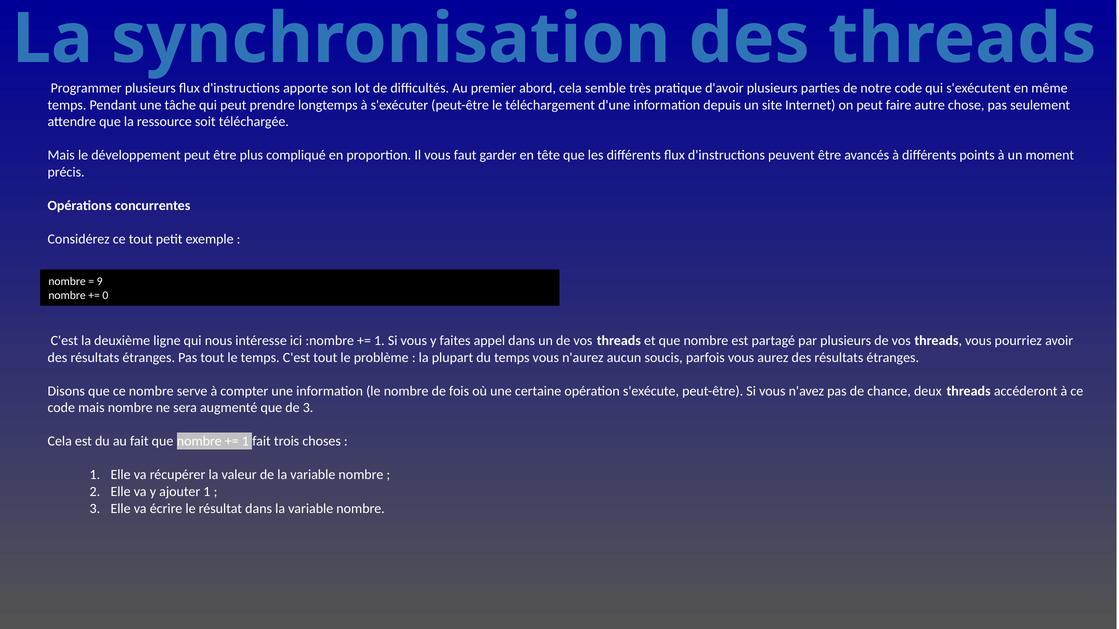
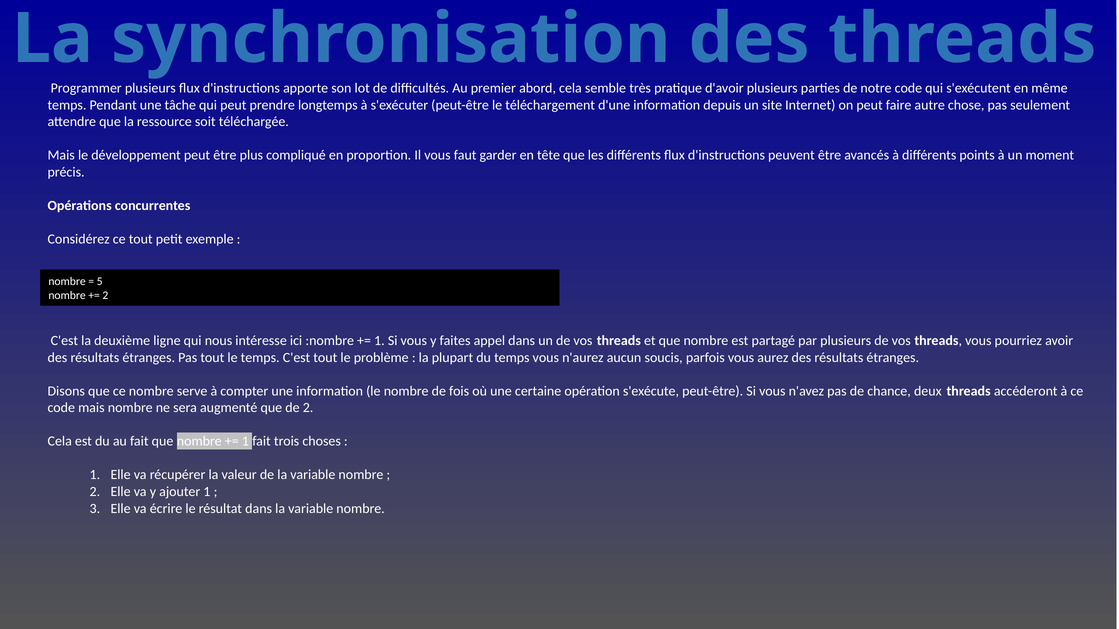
9: 9 -> 5
0 at (105, 296): 0 -> 2
de 3: 3 -> 2
